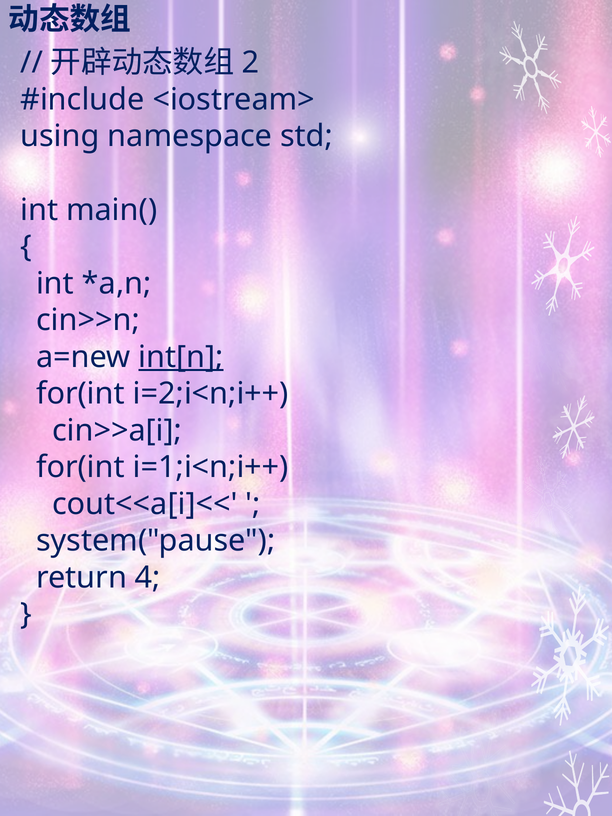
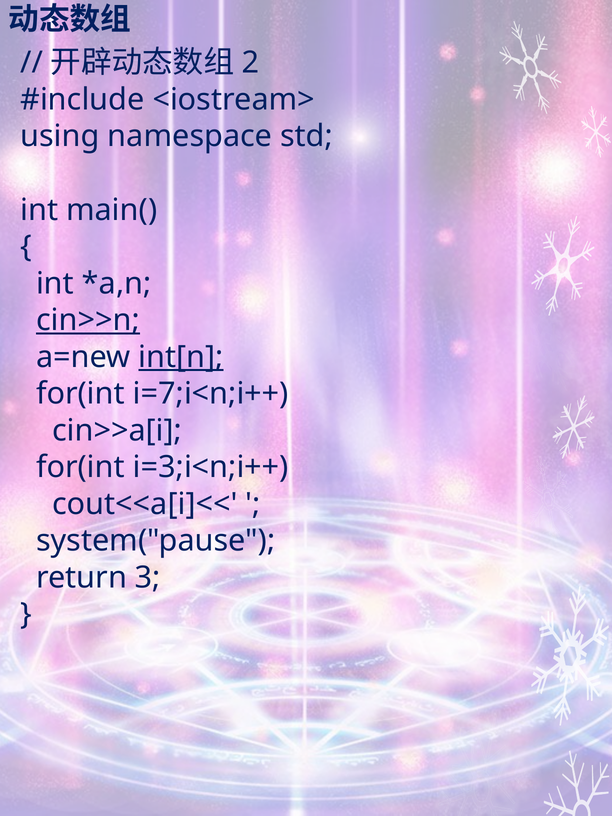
cin>>n underline: none -> present
i=2;i<n;i++: i=2;i<n;i++ -> i=7;i<n;i++
i=1;i<n;i++: i=1;i<n;i++ -> i=3;i<n;i++
4: 4 -> 3
